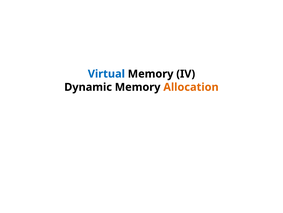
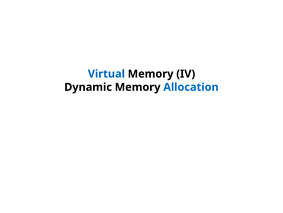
Allocation colour: orange -> blue
